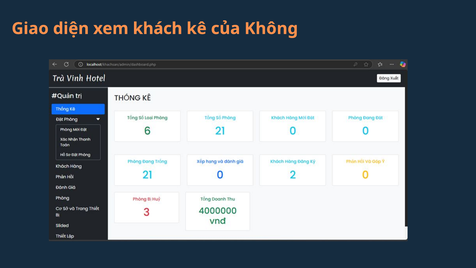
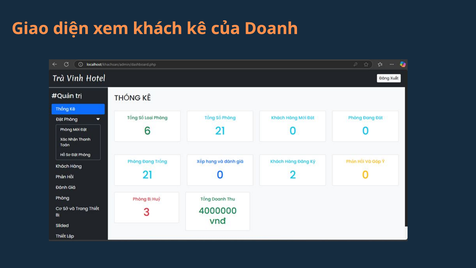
Không: Không -> Doanh
